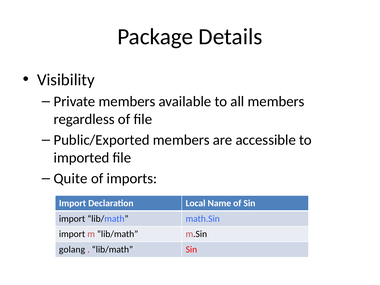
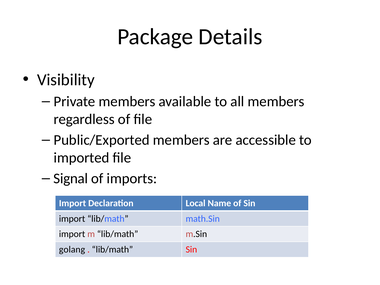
Quite: Quite -> Signal
